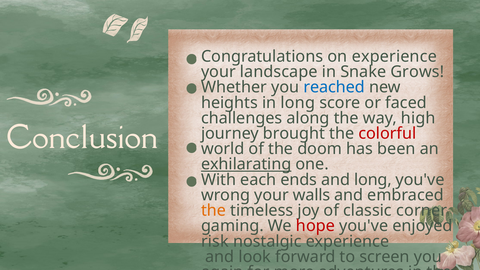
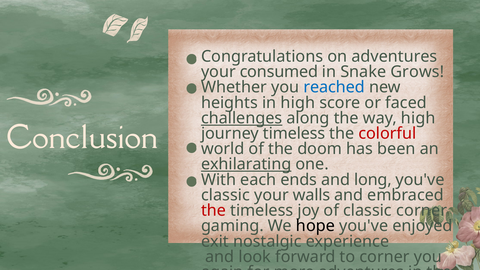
on experience: experience -> adventures
landscape: landscape -> consumed
in long: long -> high
challenges underline: none -> present
journey brought: brought -> timeless
wrong at (225, 195): wrong -> classic
the at (214, 211) colour: orange -> red
hope colour: red -> black
risk: risk -> exit
to screen: screen -> corner
